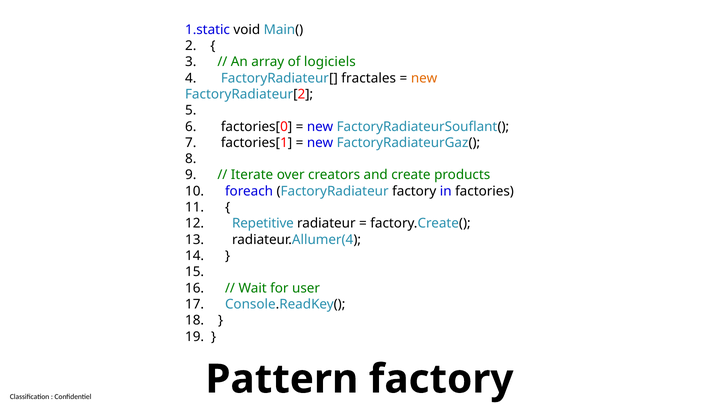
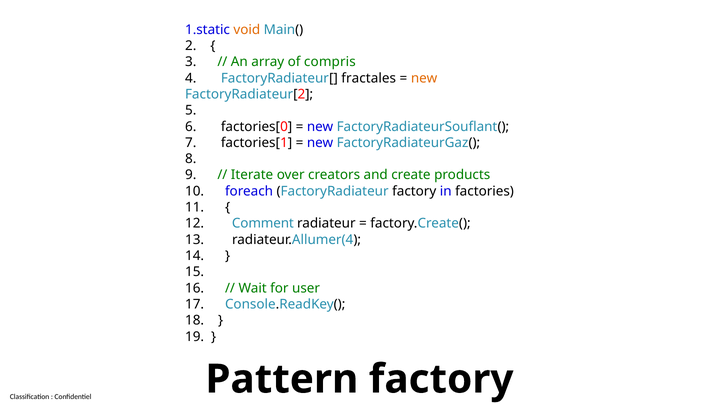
void colour: black -> orange
logiciels: logiciels -> compris
Repetitive: Repetitive -> Comment
